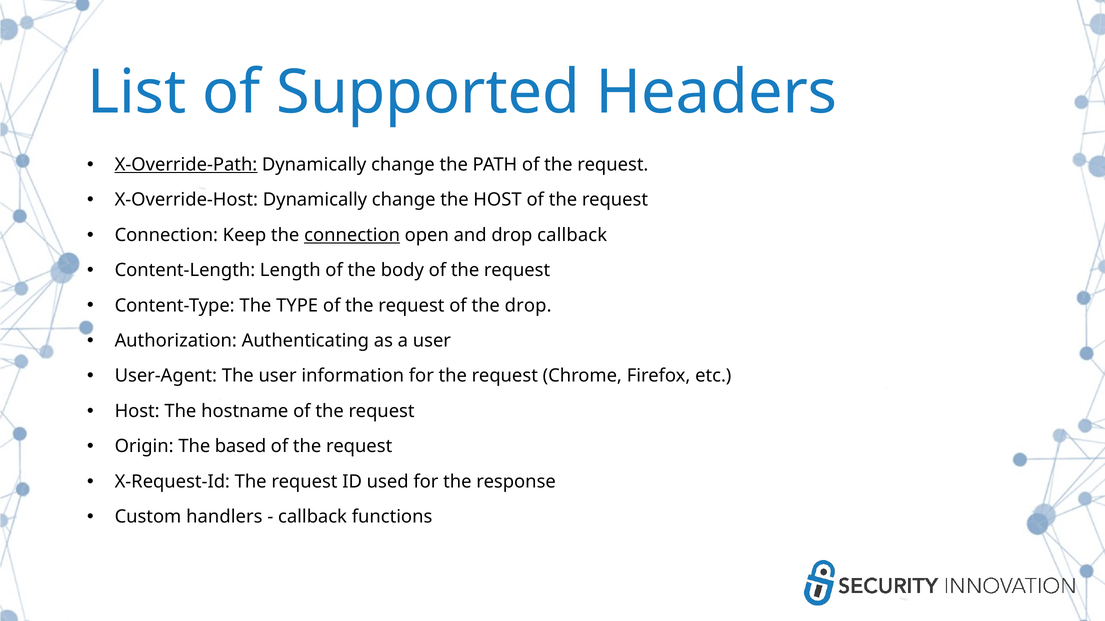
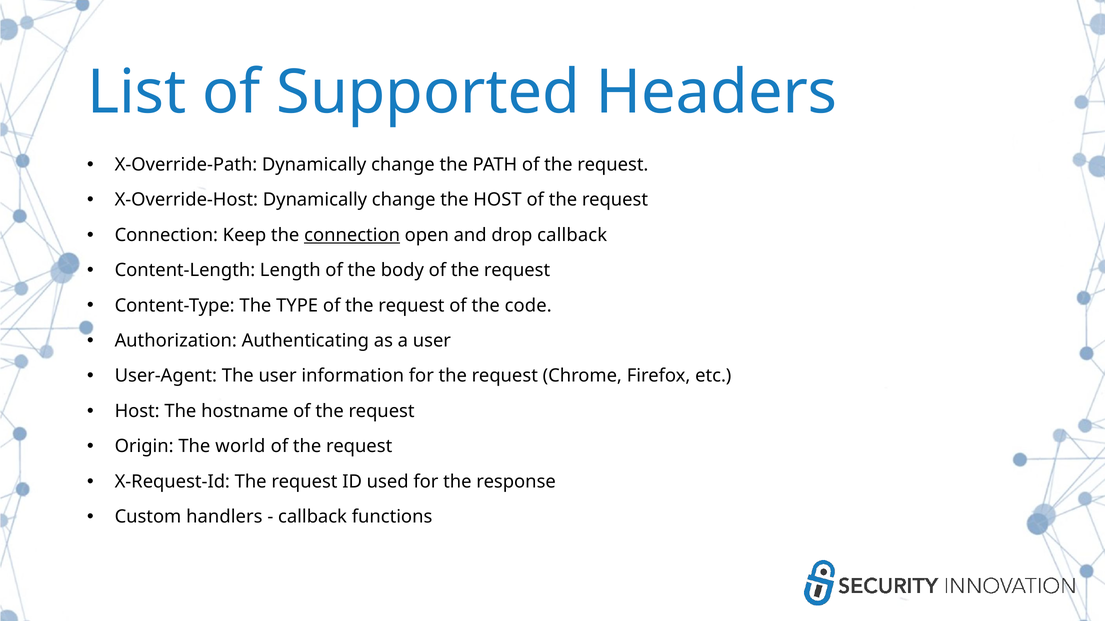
X-Override-Path underline: present -> none
the drop: drop -> code
based: based -> world
